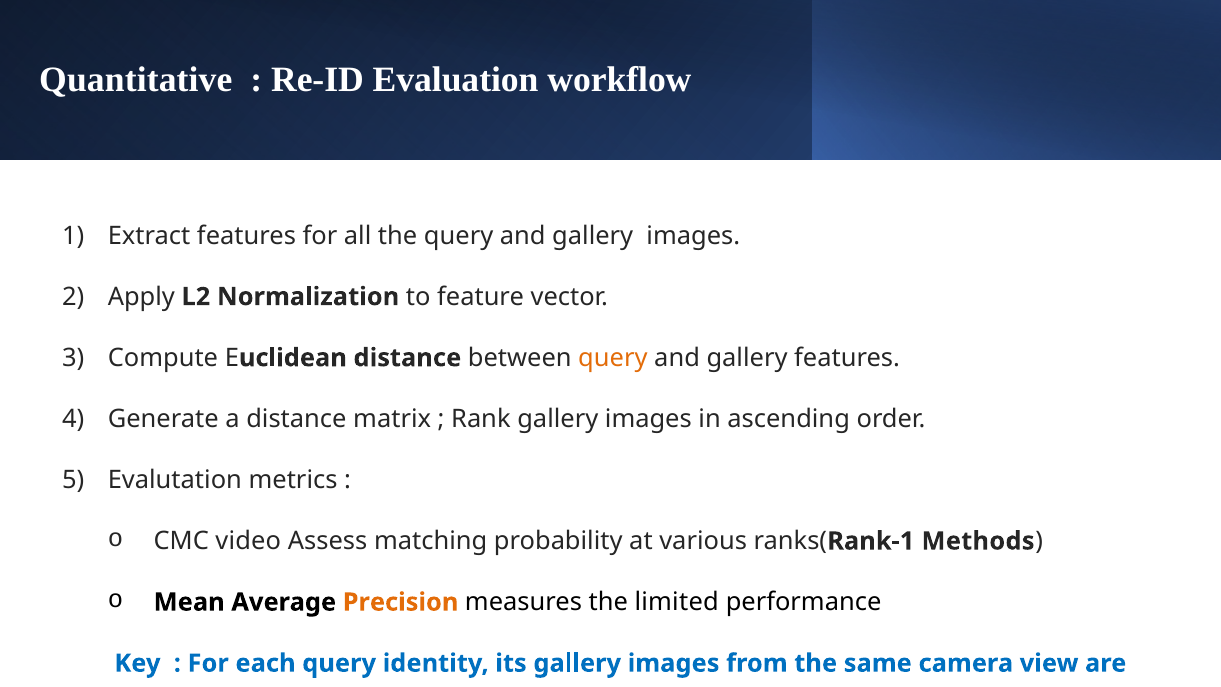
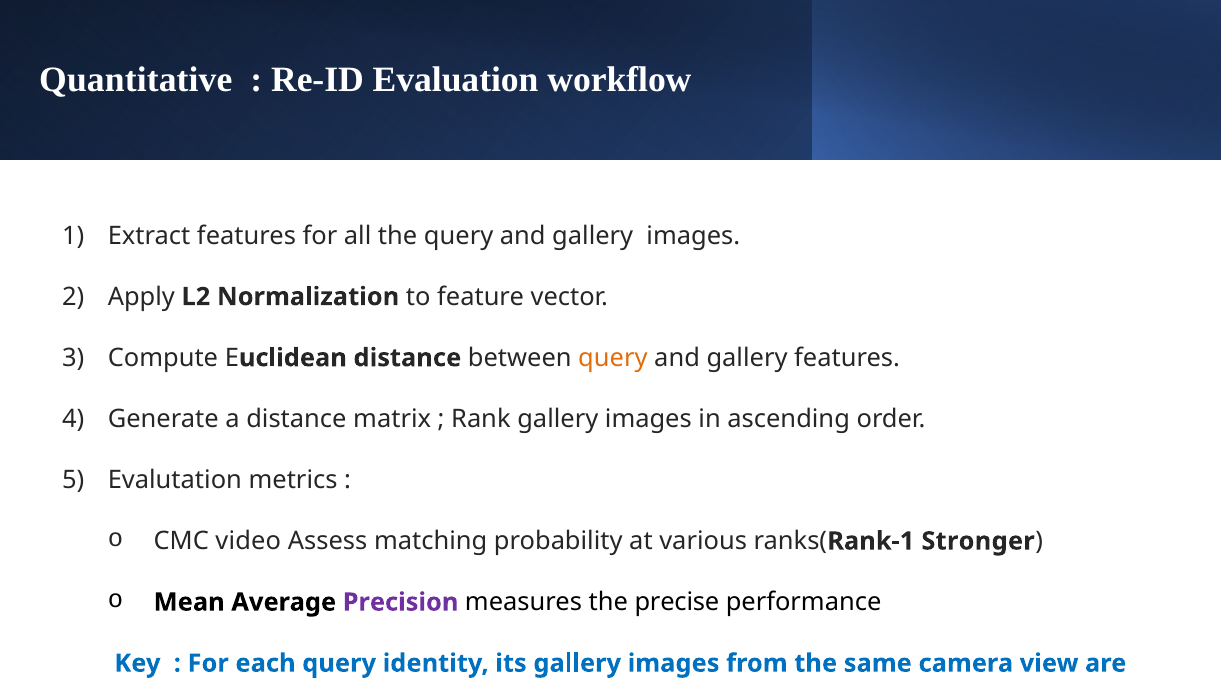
Methods: Methods -> Stronger
Precision colour: orange -> purple
limited: limited -> precise
